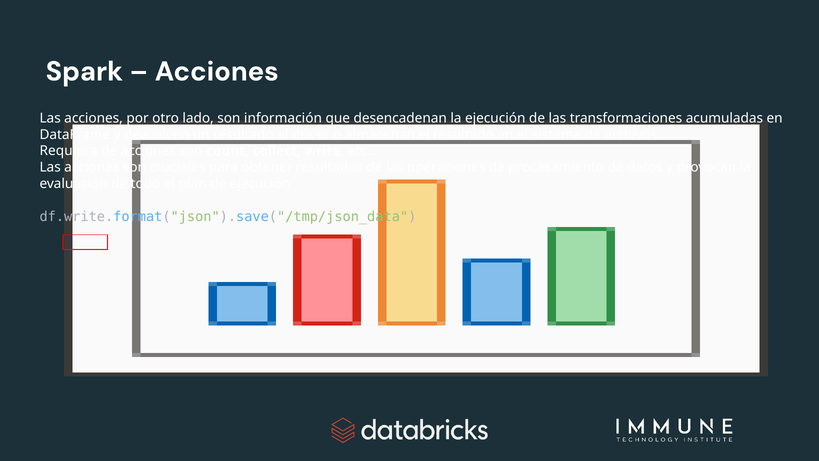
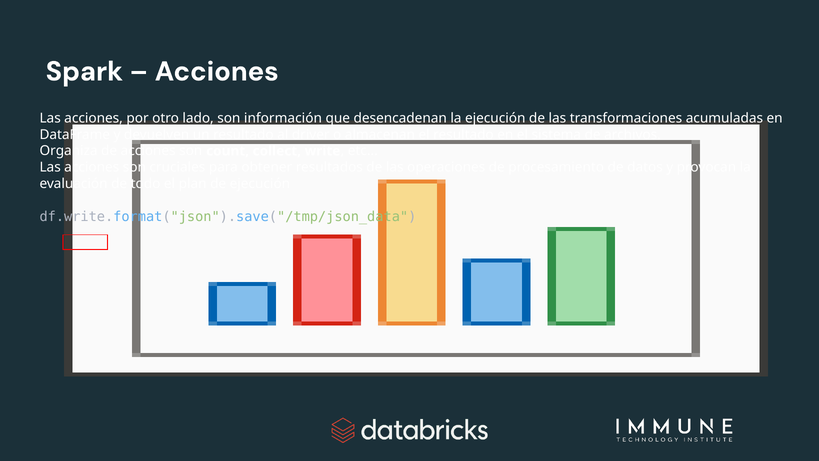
Requiera: Requiera -> Organiza
